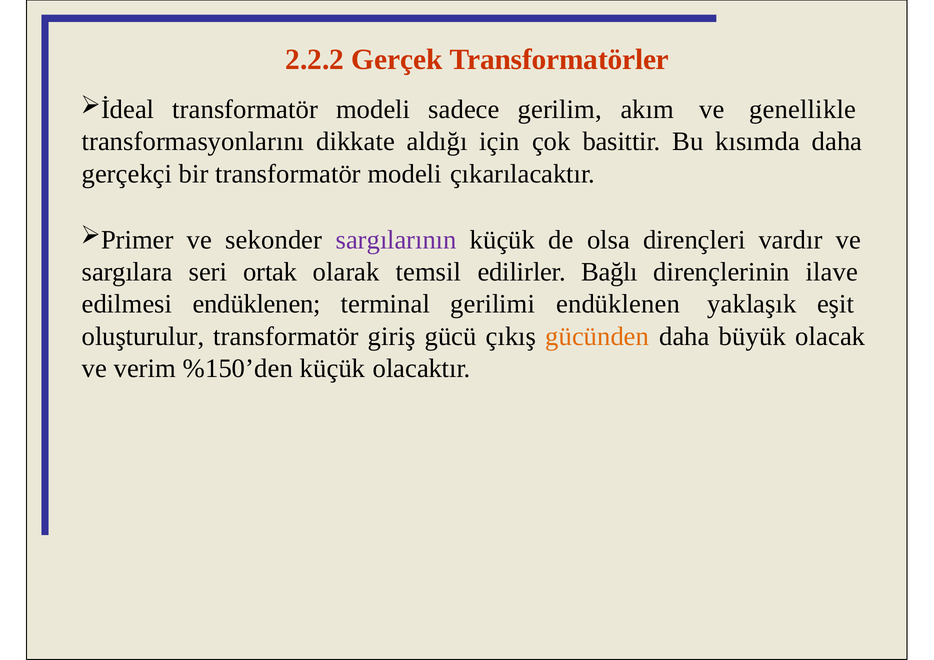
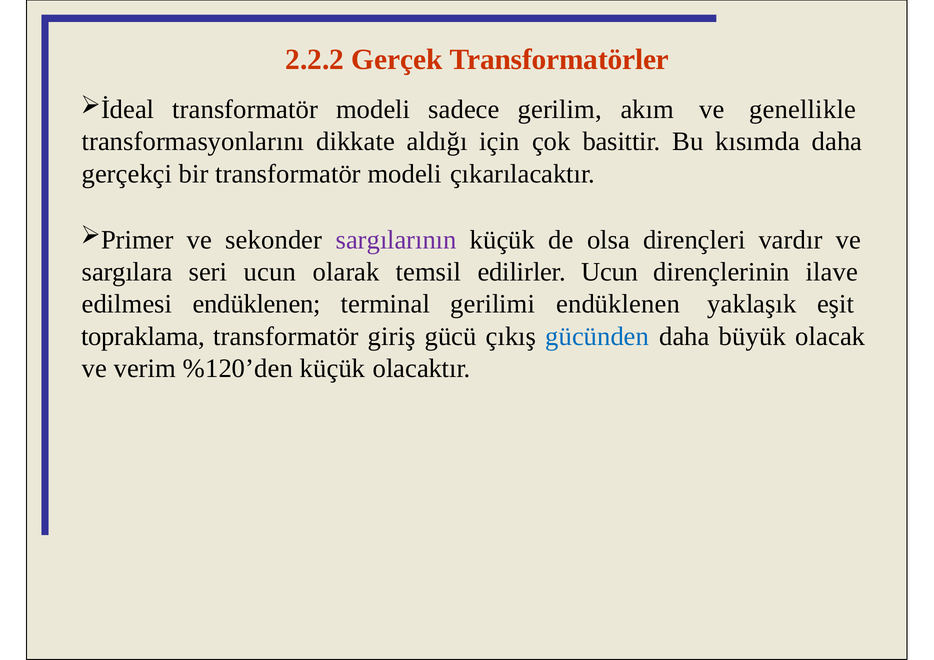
seri ortak: ortak -> ucun
edilirler Bağlı: Bağlı -> Ucun
oluşturulur: oluşturulur -> topraklama
gücünden colour: orange -> blue
%150’den: %150’den -> %120’den
